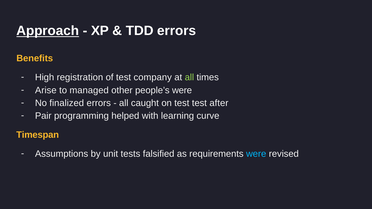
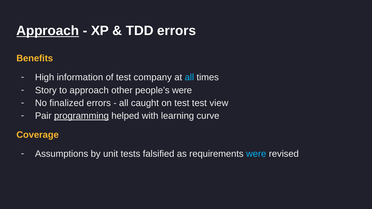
registration: registration -> information
all at (189, 78) colour: light green -> light blue
Arise: Arise -> Story
to managed: managed -> approach
after: after -> view
programming underline: none -> present
Timespan: Timespan -> Coverage
